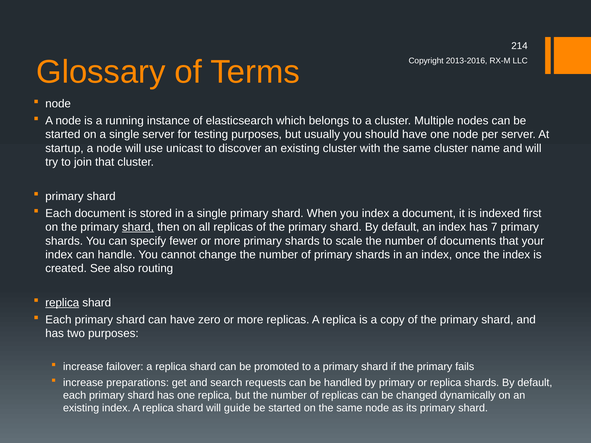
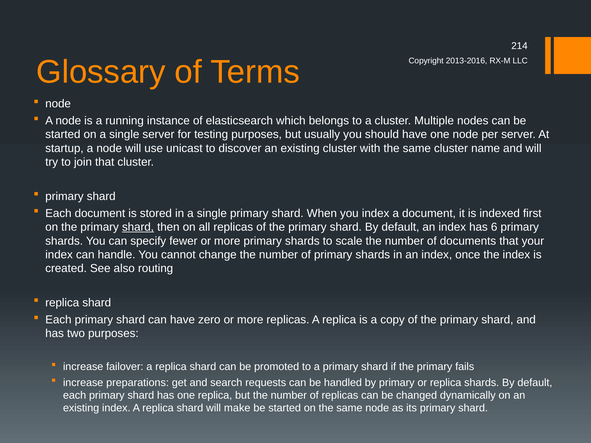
7: 7 -> 6
replica at (62, 303) underline: present -> none
guide: guide -> make
